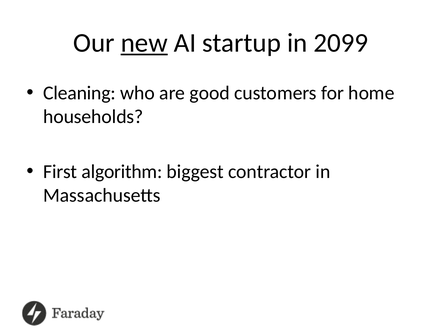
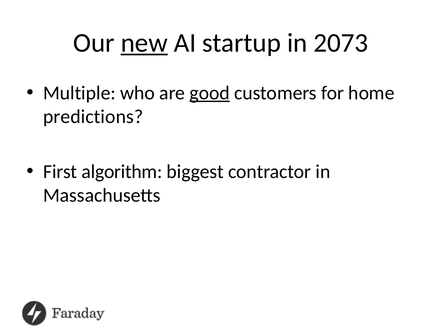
2099: 2099 -> 2073
Cleaning: Cleaning -> Multiple
good underline: none -> present
households: households -> predictions
